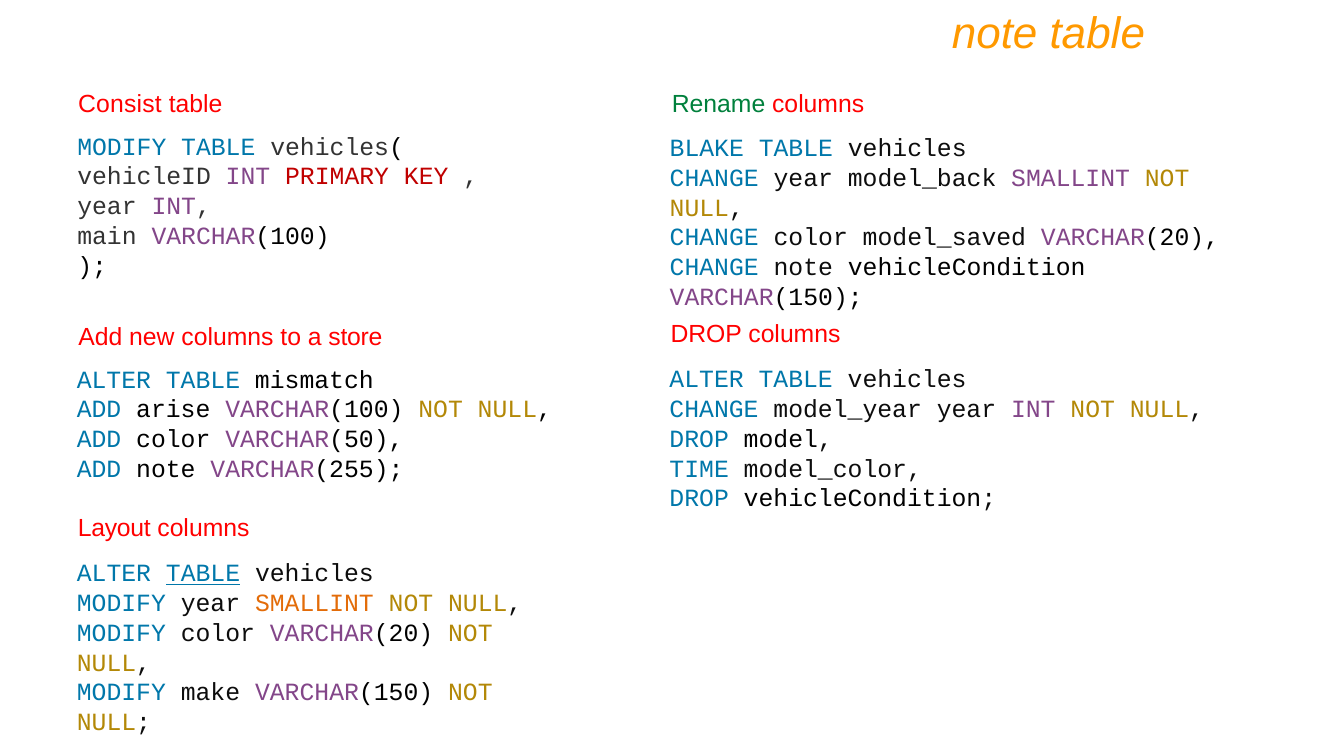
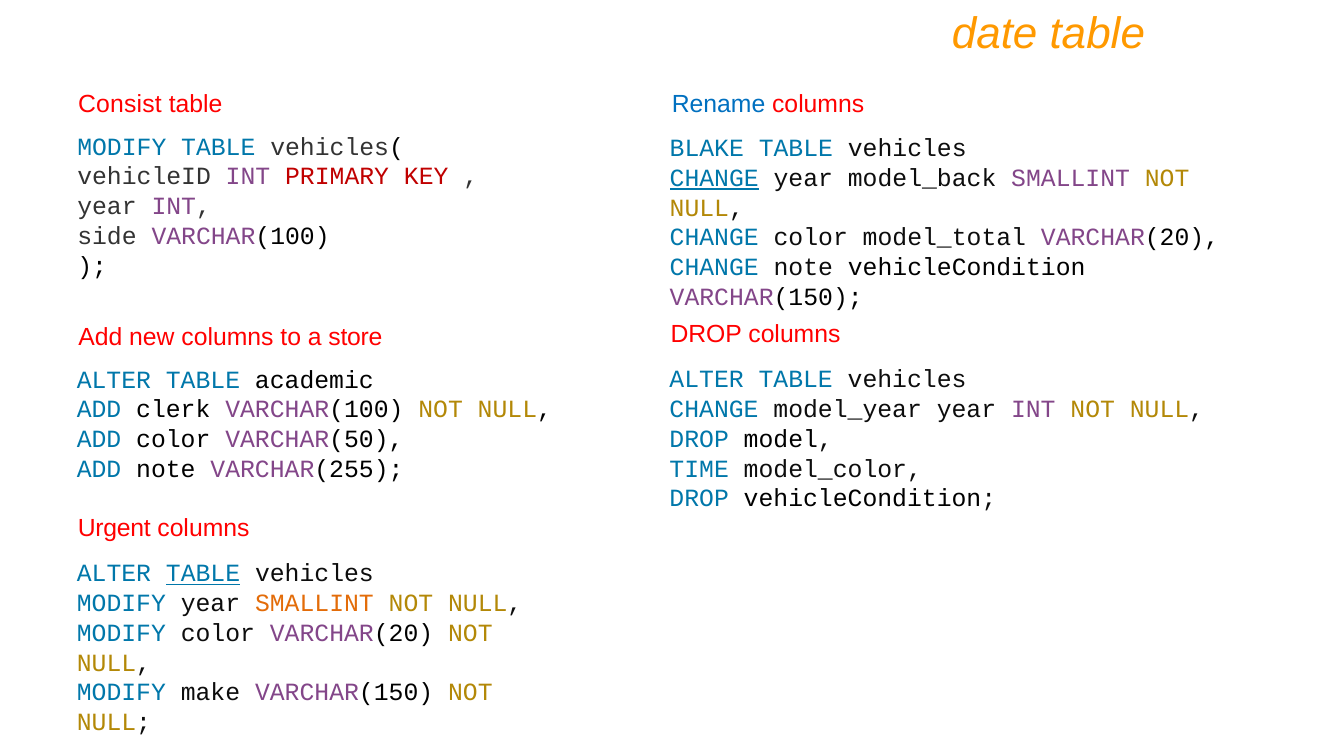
note at (995, 34): note -> date
Rename colour: green -> blue
CHANGE at (714, 178) underline: none -> present
main: main -> side
model_saved: model_saved -> model_total
mismatch: mismatch -> academic
arise: arise -> clerk
Layout: Layout -> Urgent
